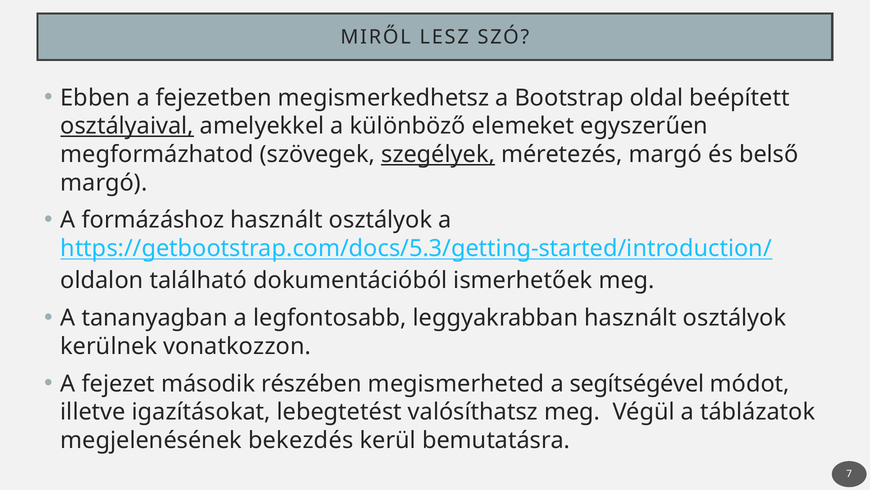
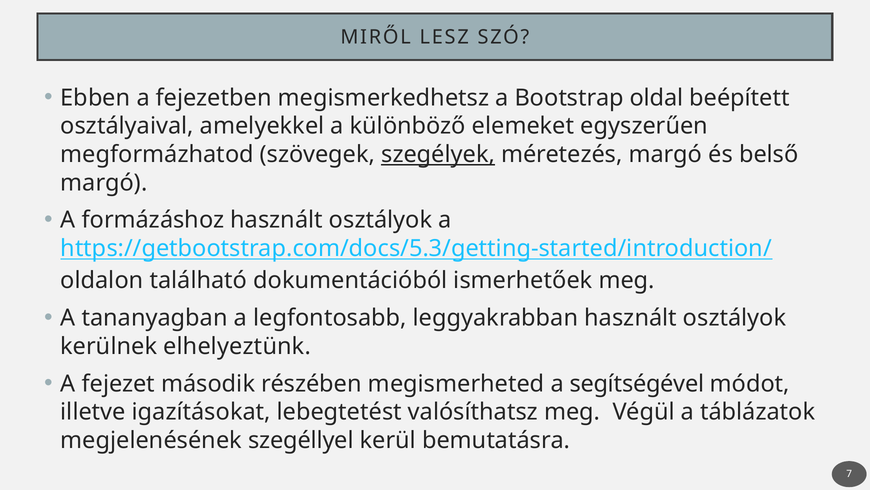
osztályaival underline: present -> none
vonatkozzon: vonatkozzon -> elhelyeztünk
bekezdés: bekezdés -> szegéllyel
